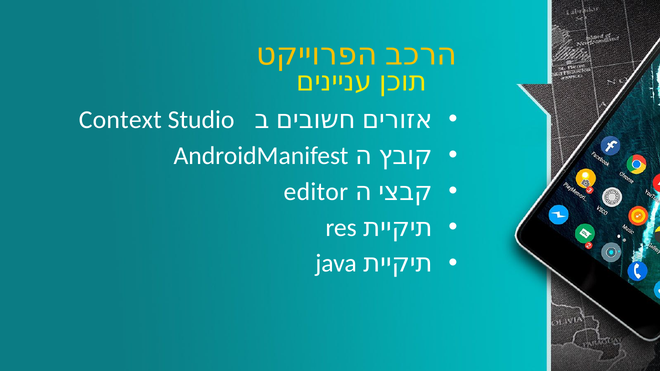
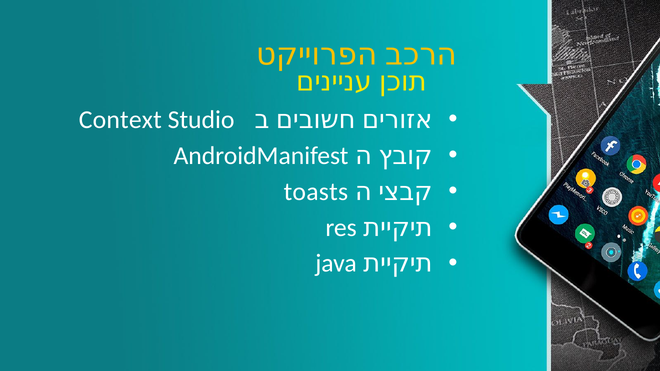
editor: editor -> toasts
